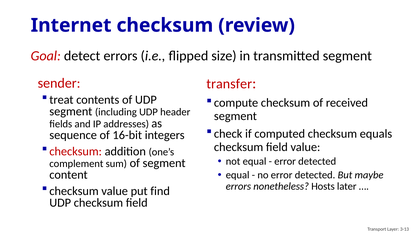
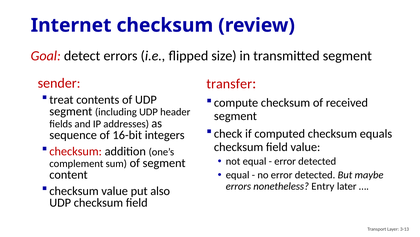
Hosts: Hosts -> Entry
find: find -> also
